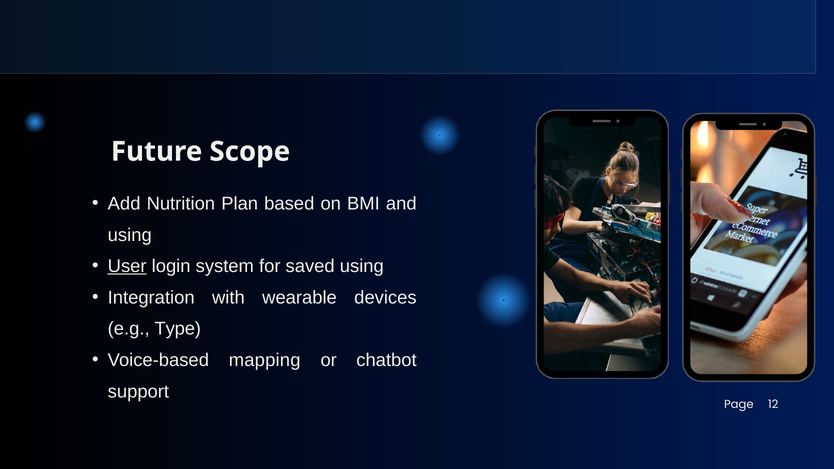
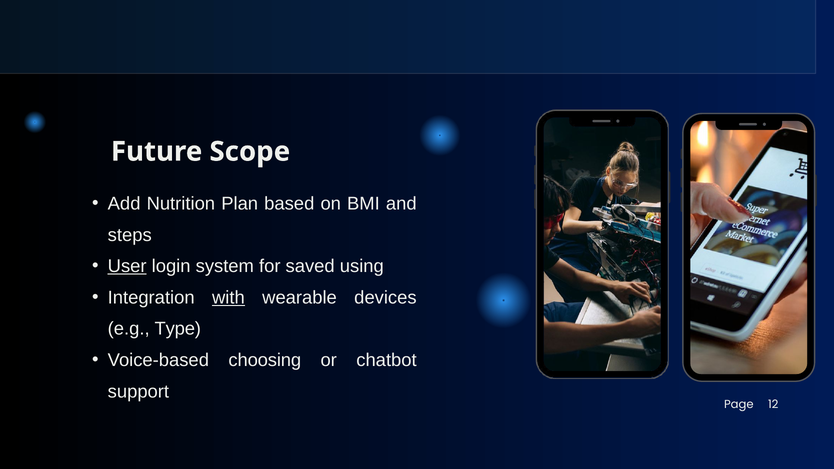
using at (130, 235): using -> steps
with underline: none -> present
mapping: mapping -> choosing
